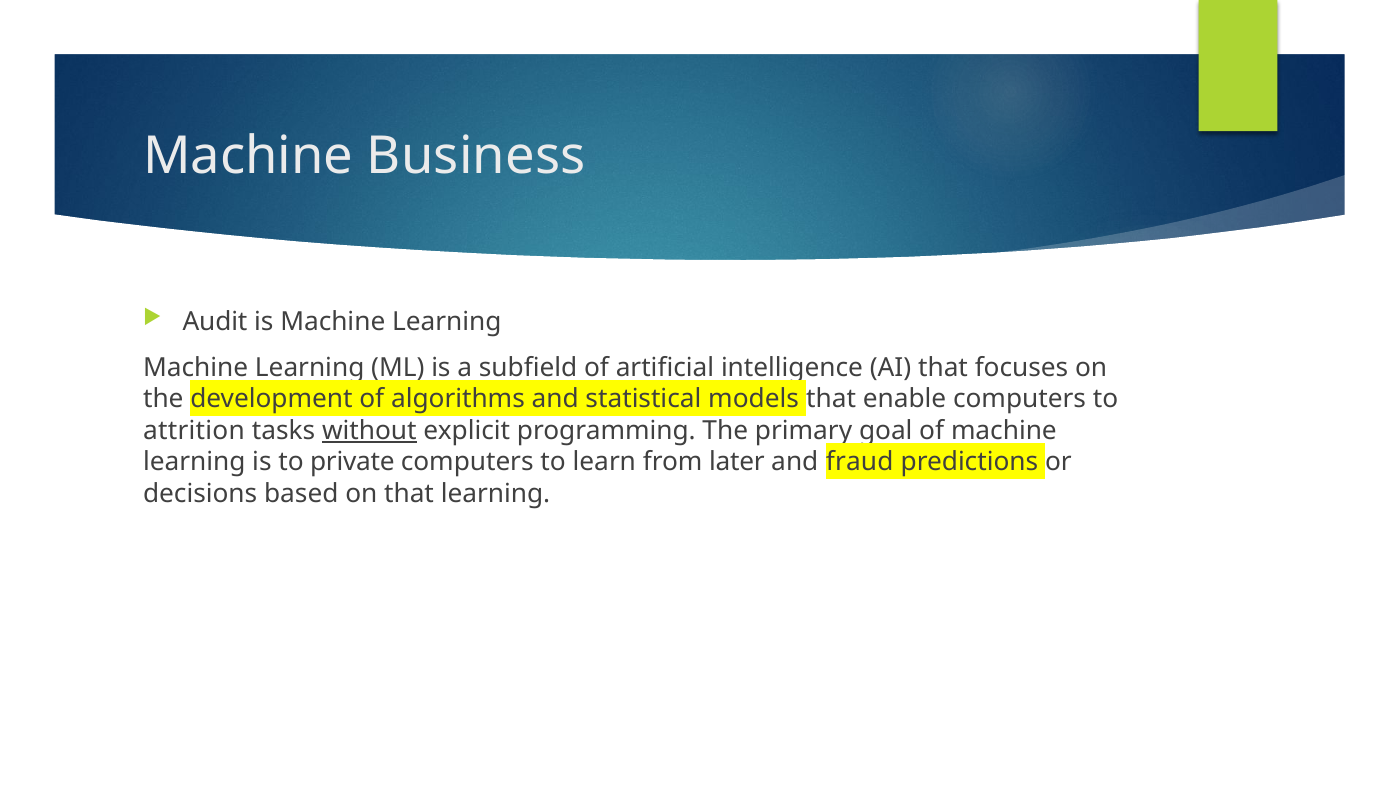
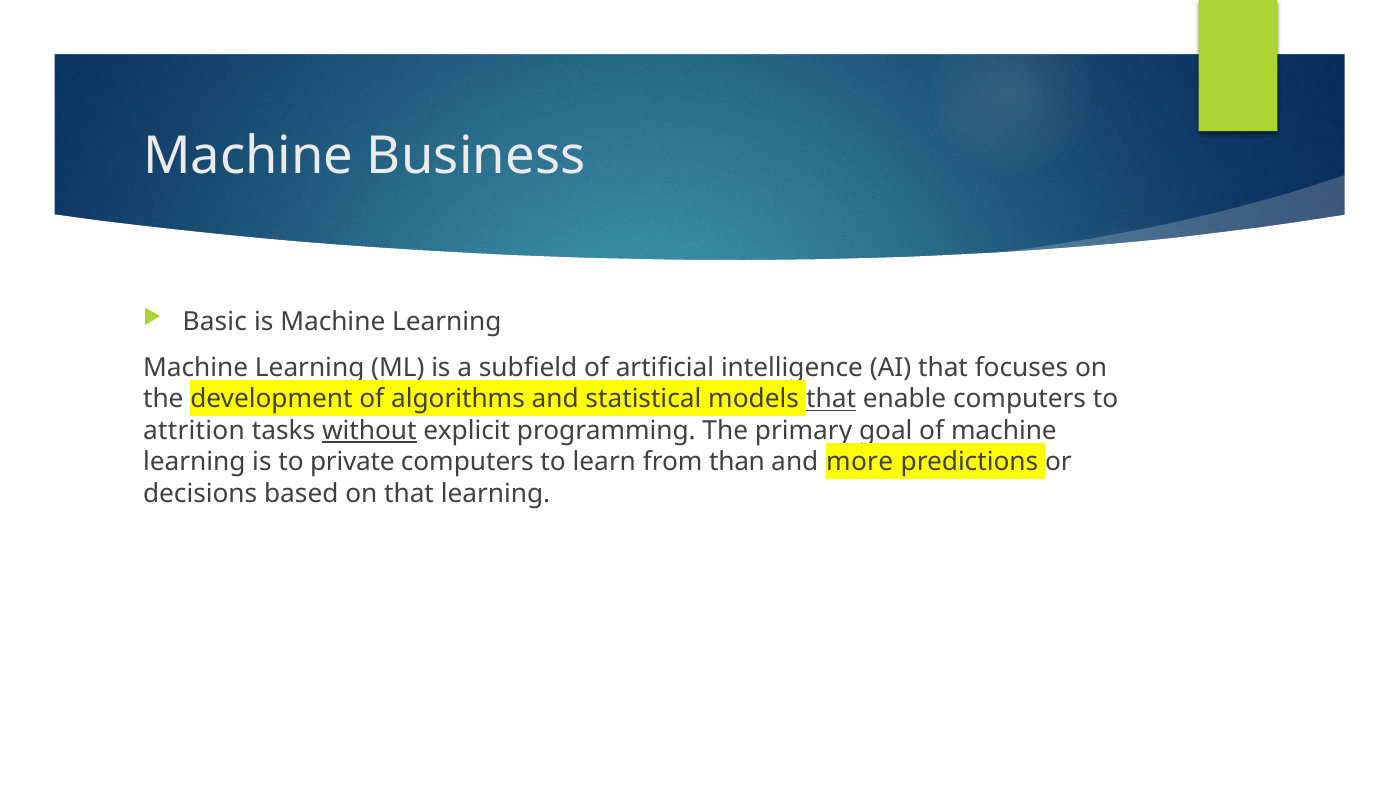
Audit: Audit -> Basic
that at (831, 399) underline: none -> present
later: later -> than
fraud: fraud -> more
